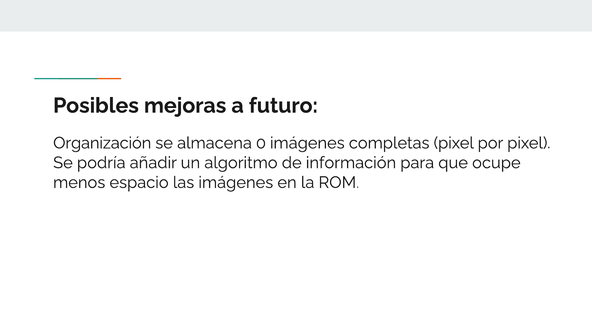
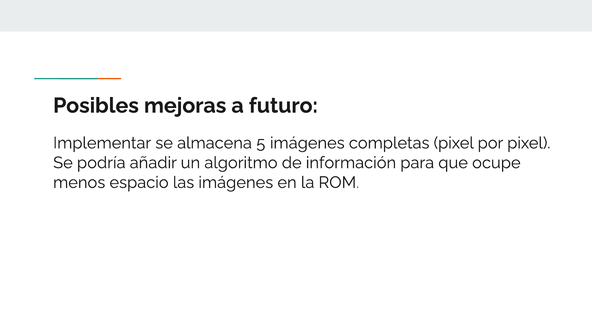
Organización: Organización -> Implementar
0: 0 -> 5
